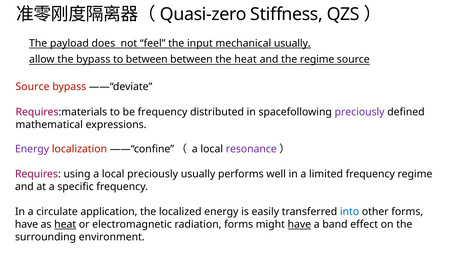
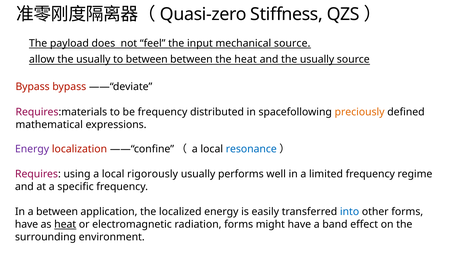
mechanical usually: usually -> source
bypass at (93, 59): bypass -> usually
and the regime: regime -> usually
Source at (33, 87): Source -> Bypass
preciously at (360, 112) colour: purple -> orange
resonance colour: purple -> blue
local preciously: preciously -> rigorously
a circulate: circulate -> between
have at (299, 224) underline: present -> none
